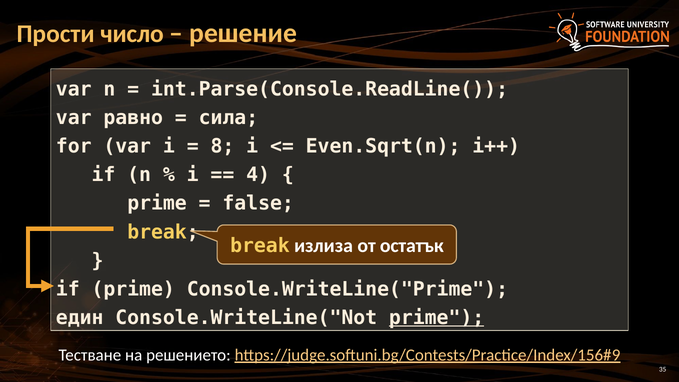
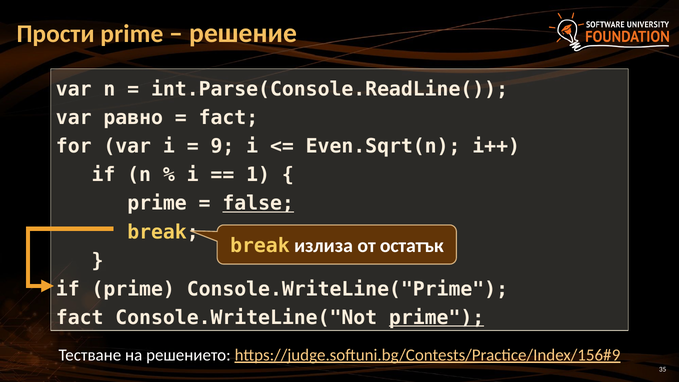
Прости число: число -> prime
сила at (228, 118): сила -> fact
8: 8 -> 9
4: 4 -> 1
false underline: none -> present
един at (80, 318): един -> fact
